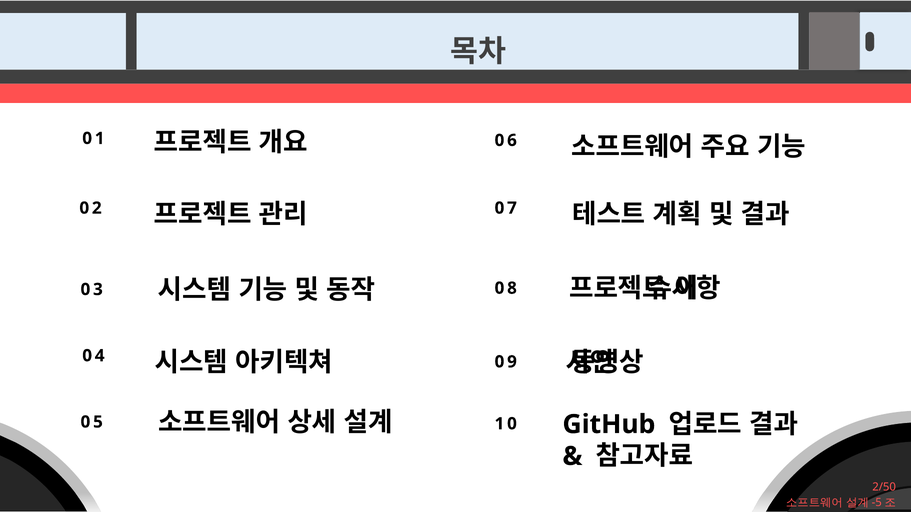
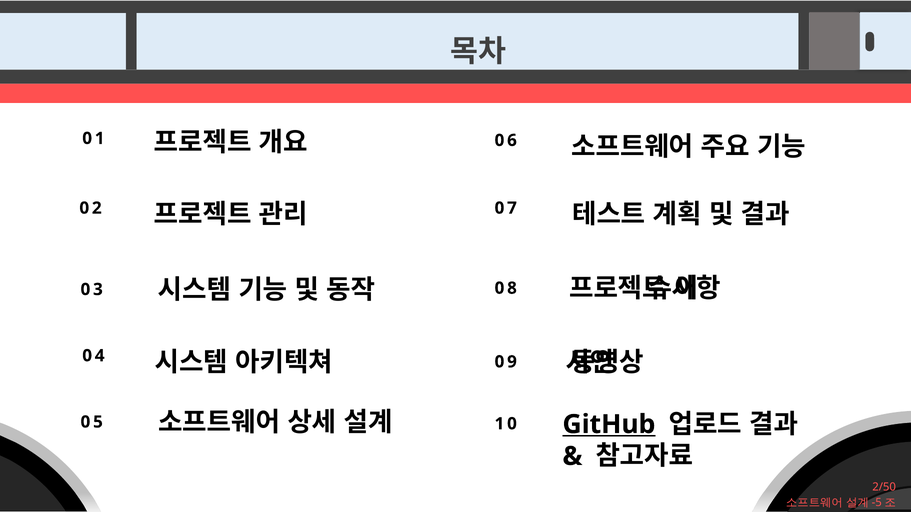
GitHub underline: none -> present
